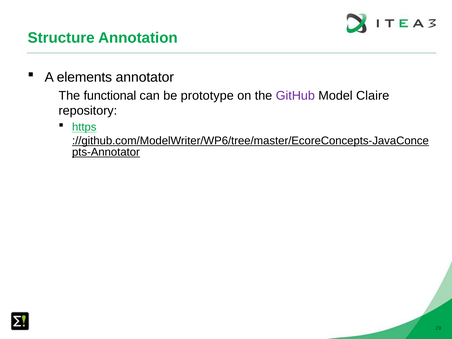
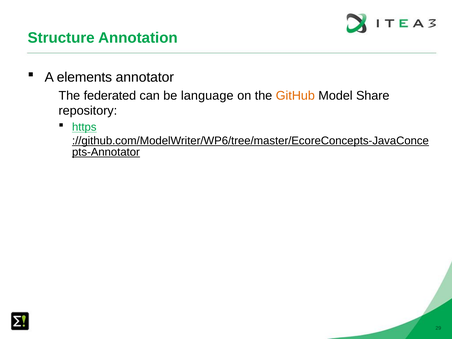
functional: functional -> federated
prototype: prototype -> language
GitHub colour: purple -> orange
Claire: Claire -> Share
